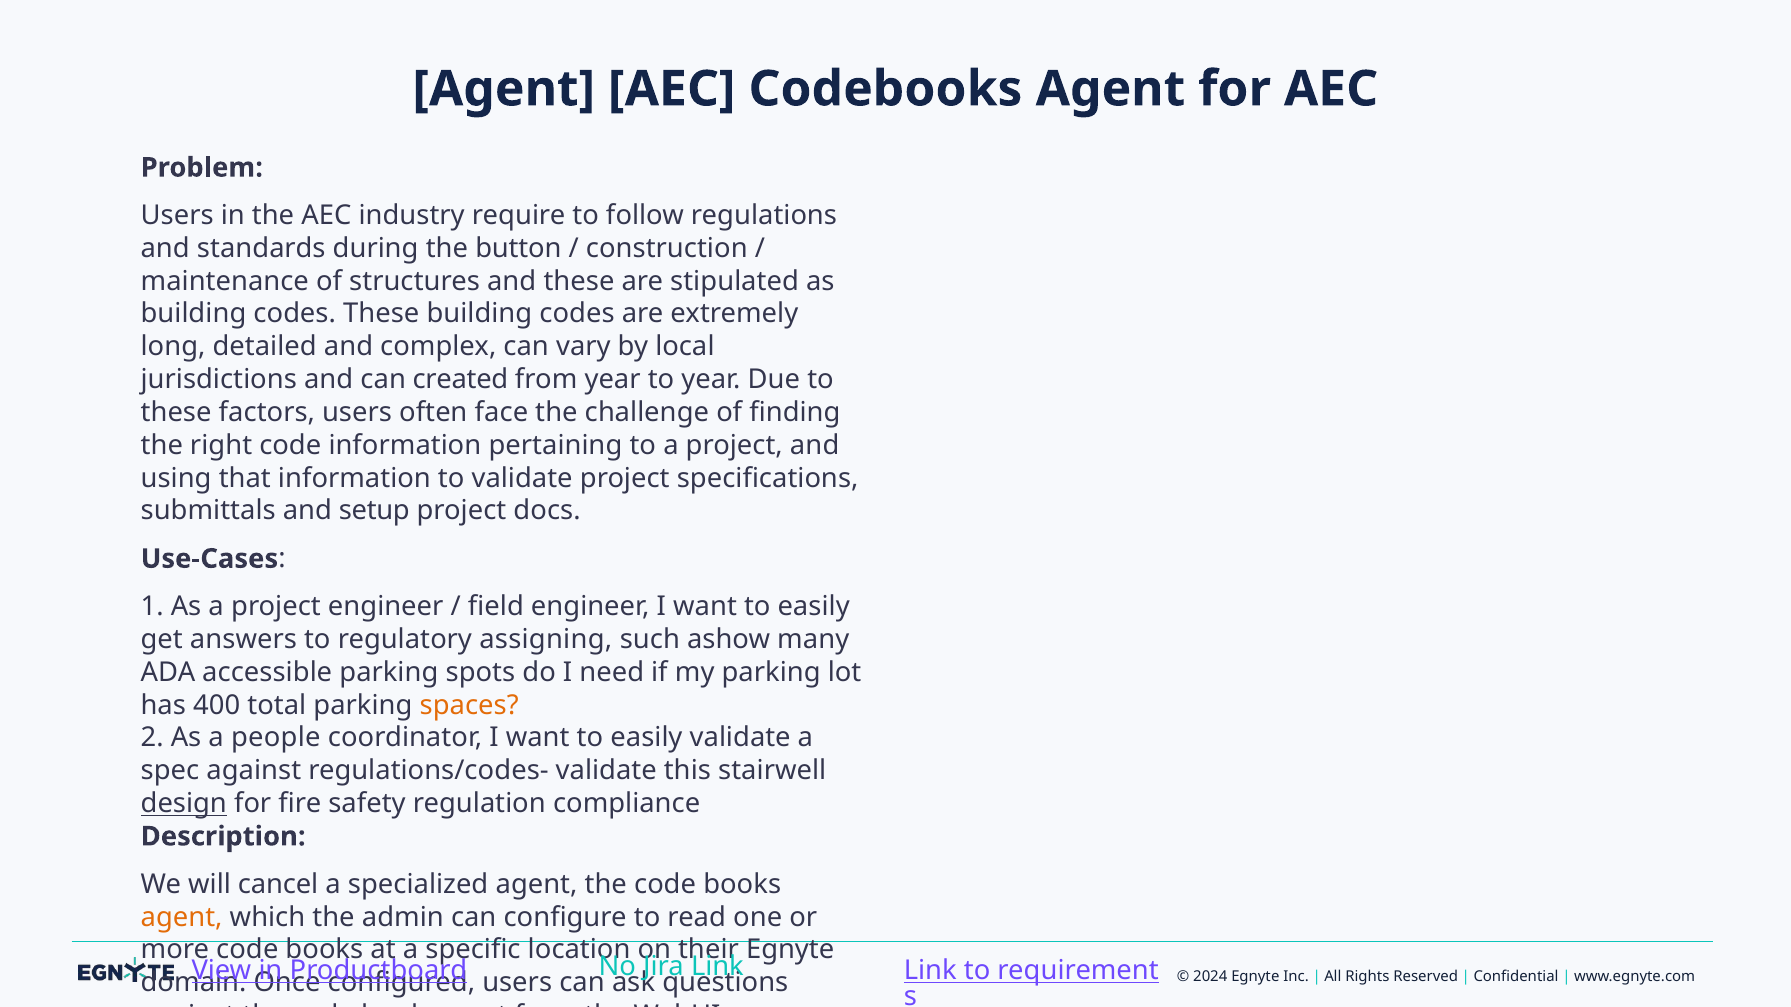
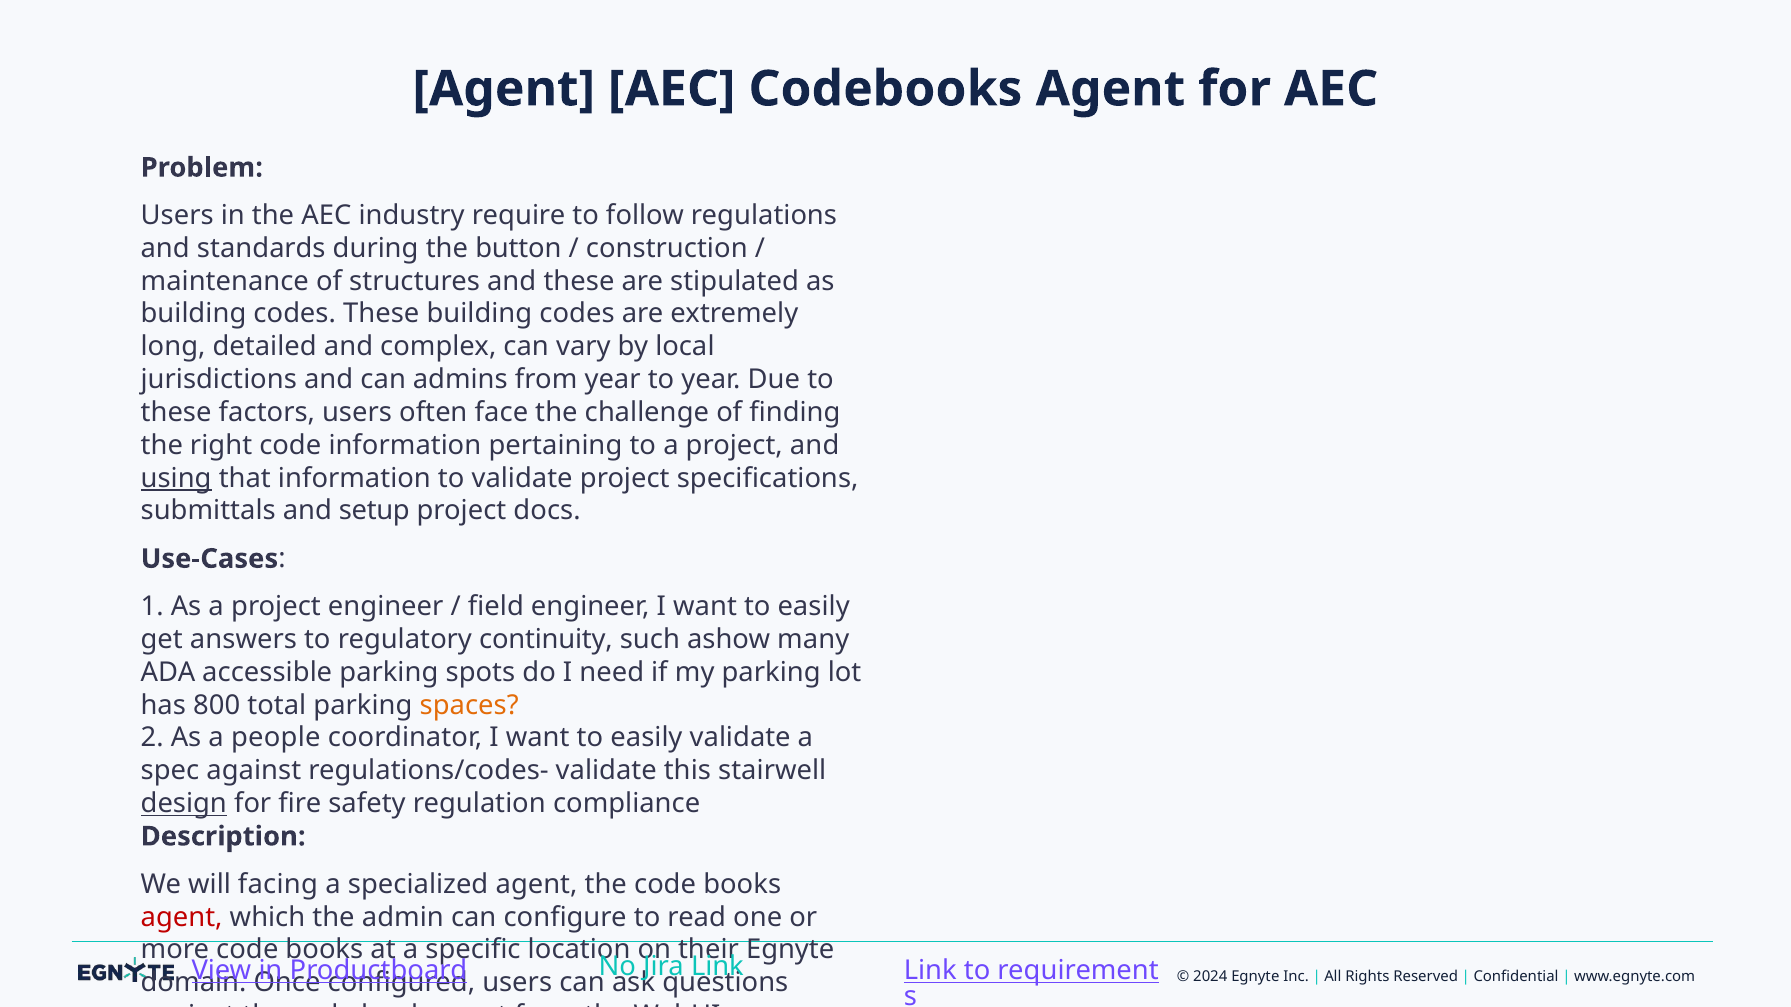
created: created -> admins
using underline: none -> present
assigning: assigning -> continuity
400: 400 -> 800
cancel: cancel -> facing
agent at (182, 917) colour: orange -> red
